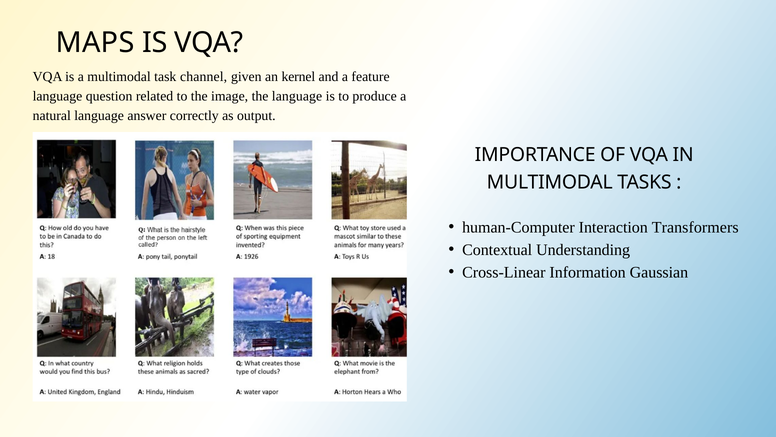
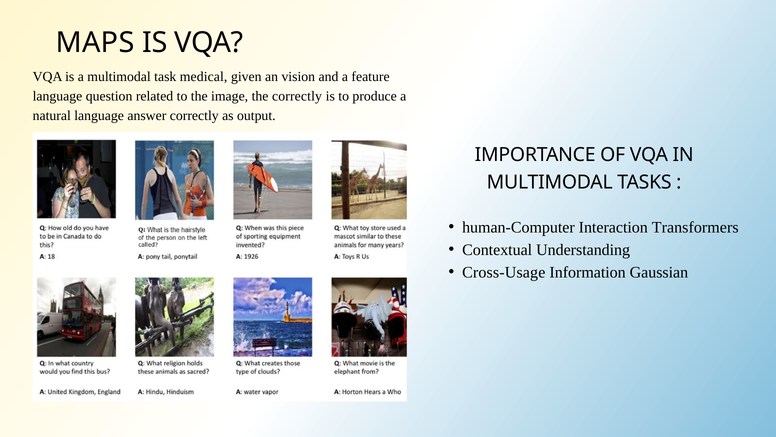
channel: channel -> medical
kernel: kernel -> vision
the language: language -> correctly
Cross-Linear: Cross-Linear -> Cross-Usage
